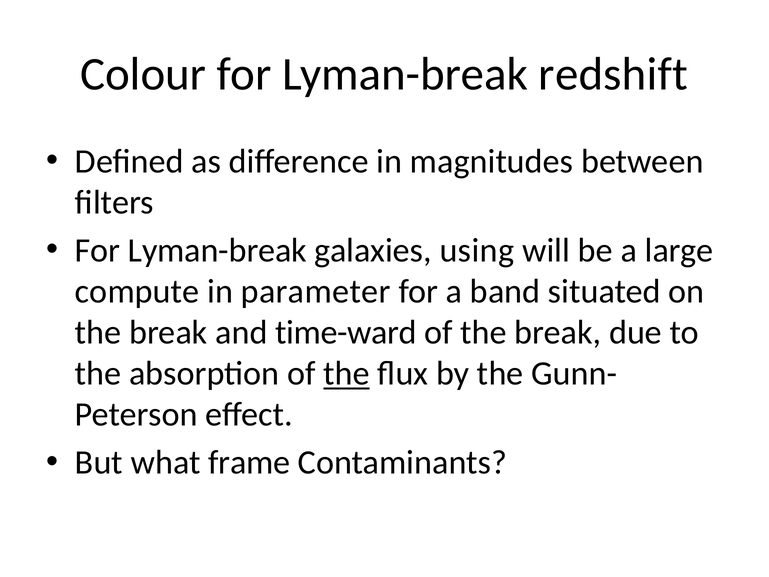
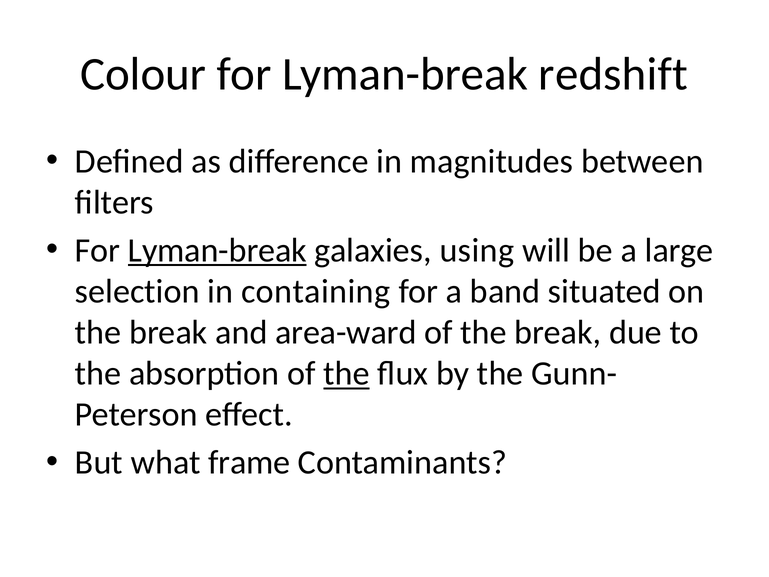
Lyman-break at (217, 250) underline: none -> present
compute: compute -> selection
parameter: parameter -> containing
time-ward: time-ward -> area-ward
